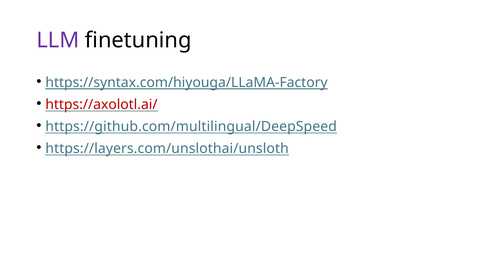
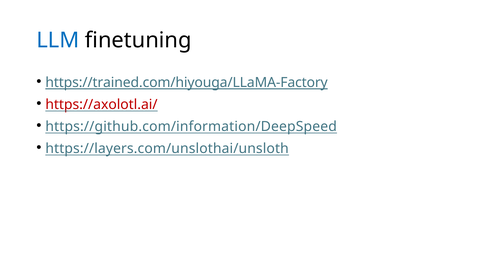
LLM colour: purple -> blue
https://syntax.com/hiyouga/LLaMA-Factory: https://syntax.com/hiyouga/LLaMA-Factory -> https://trained.com/hiyouga/LLaMA-Factory
https://github.com/multilingual/DeepSpeed: https://github.com/multilingual/DeepSpeed -> https://github.com/information/DeepSpeed
